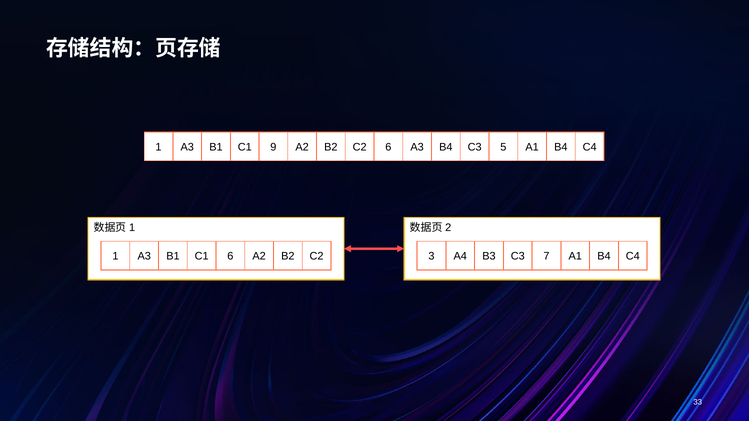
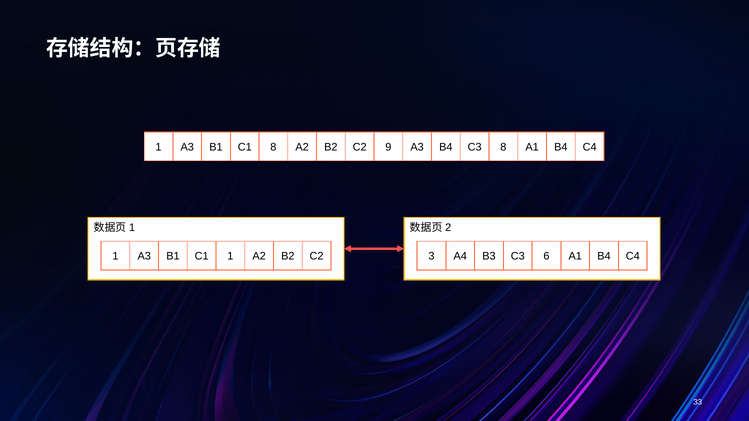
C1 9: 9 -> 8
C2 6: 6 -> 9
C3 5: 5 -> 8
C1 6: 6 -> 1
7: 7 -> 6
